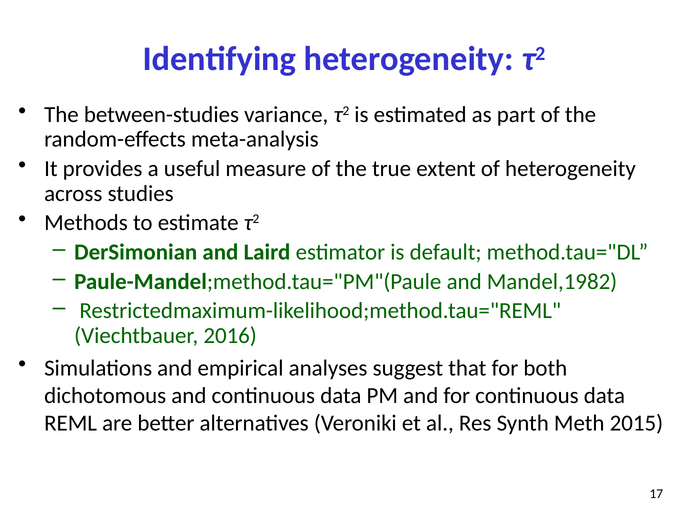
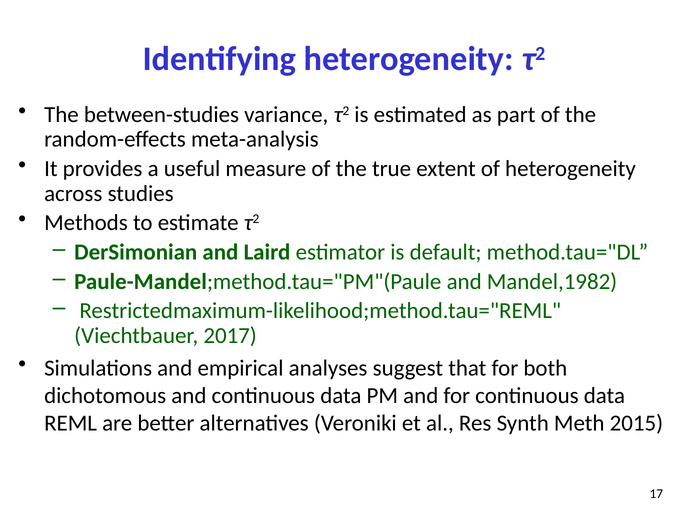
2016: 2016 -> 2017
